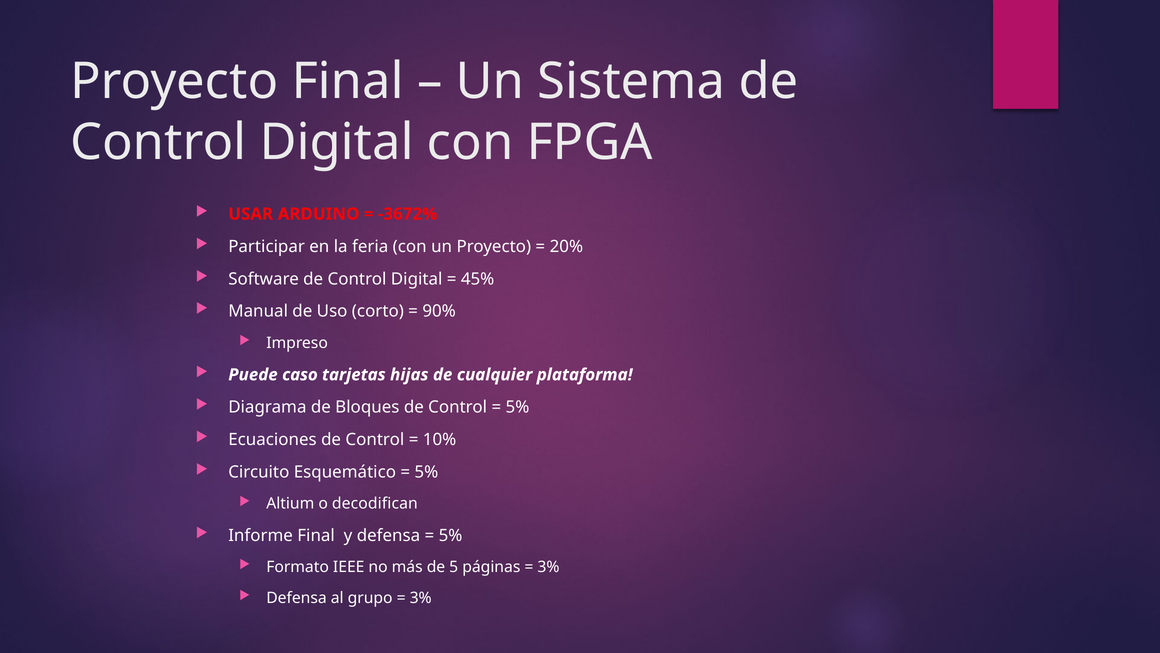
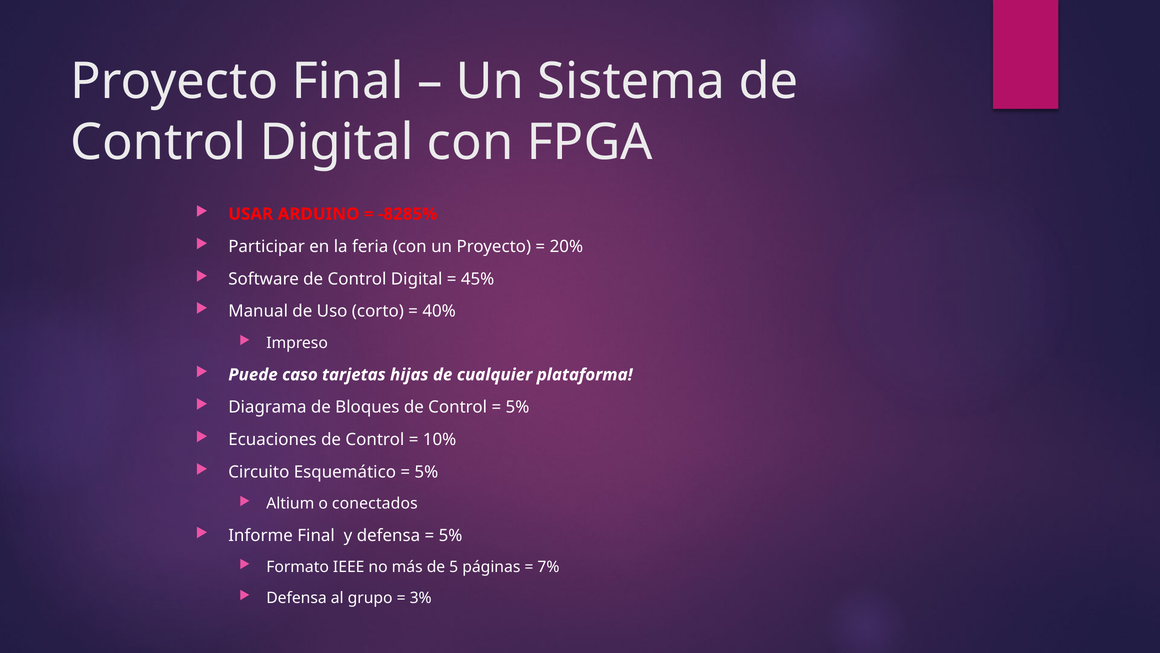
-3672%: -3672% -> -8285%
90%: 90% -> 40%
decodifican: decodifican -> conectados
3% at (548, 567): 3% -> 7%
